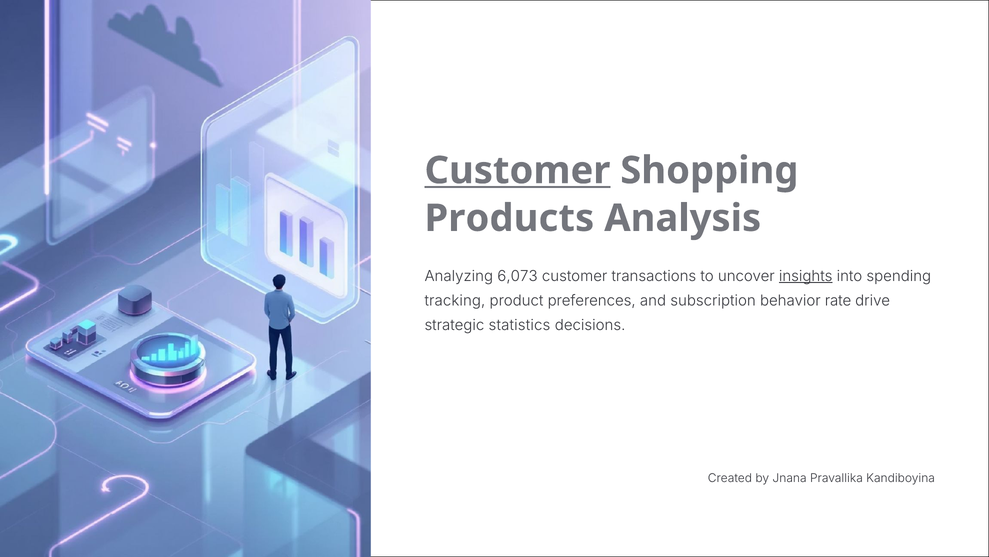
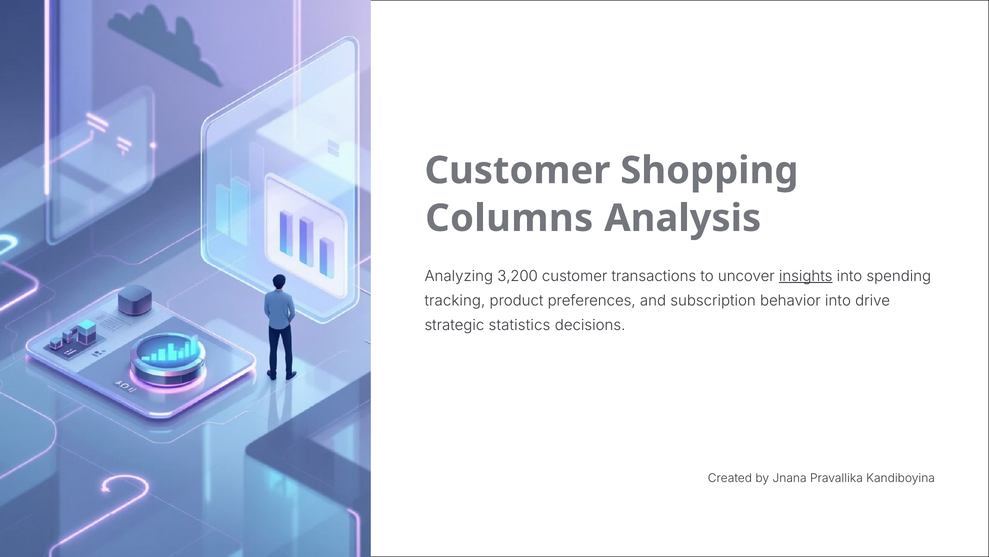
Customer at (517, 170) underline: present -> none
Products: Products -> Columns
6,073: 6,073 -> 3,200
behavior rate: rate -> into
